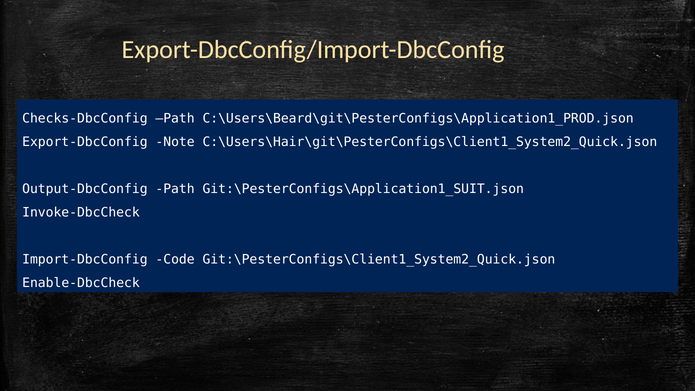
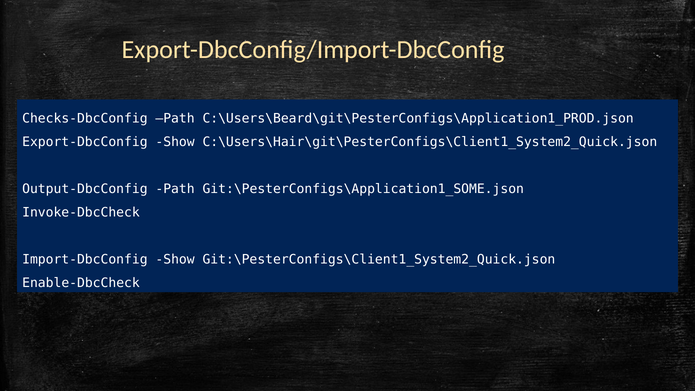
Export-DbcConfig Note: Note -> Show
Git:\PesterConfigs\Application1_SUIT.json: Git:\PesterConfigs\Application1_SUIT.json -> Git:\PesterConfigs\Application1_SOME.json
Import-DbcConfig Code: Code -> Show
